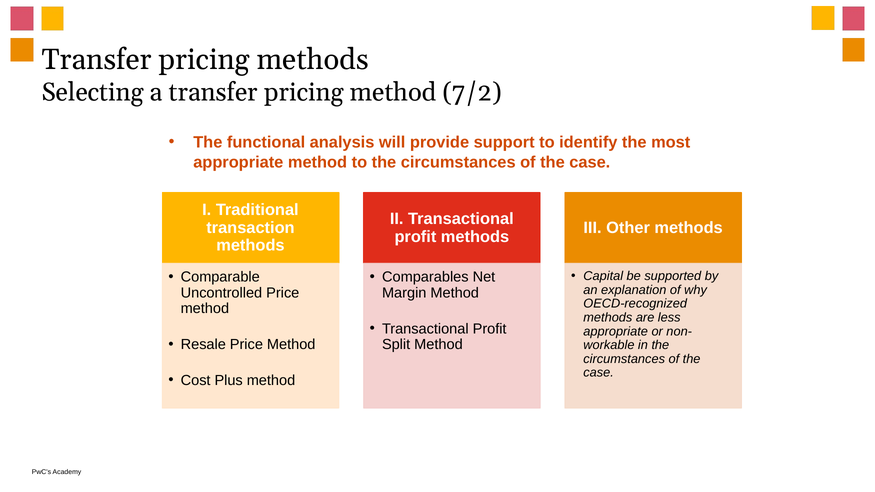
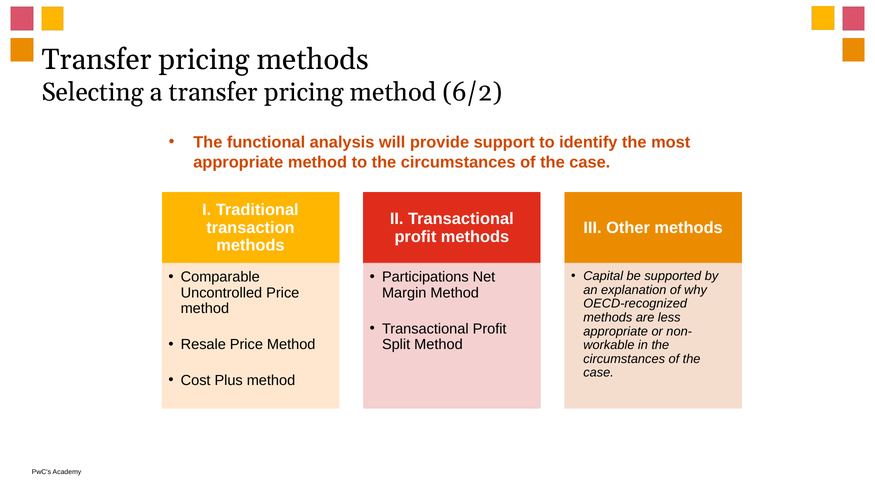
7/2: 7/2 -> 6/2
Comparables: Comparables -> Participations
